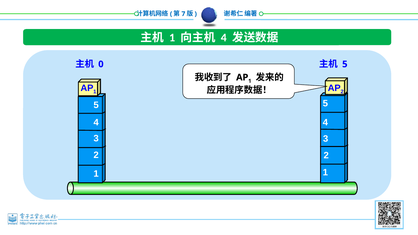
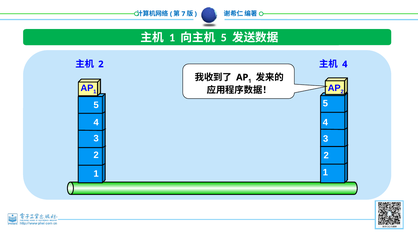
4 at (224, 38): 4 -> 5
0 at (101, 64): 0 -> 2
5 at (345, 64): 5 -> 4
